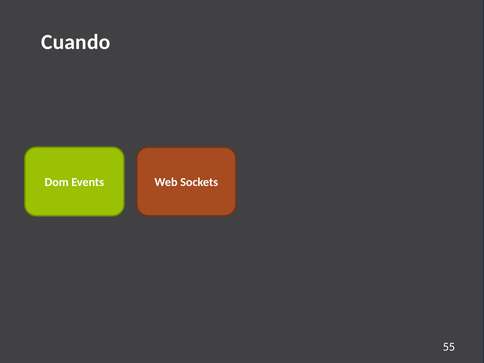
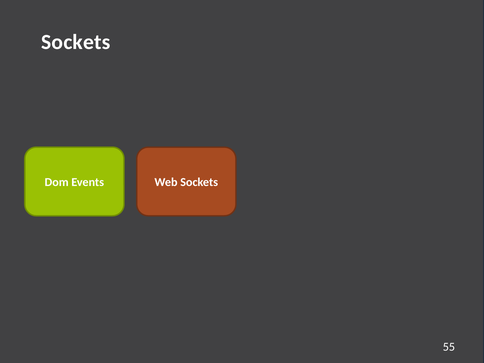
Cuando at (76, 42): Cuando -> Sockets
